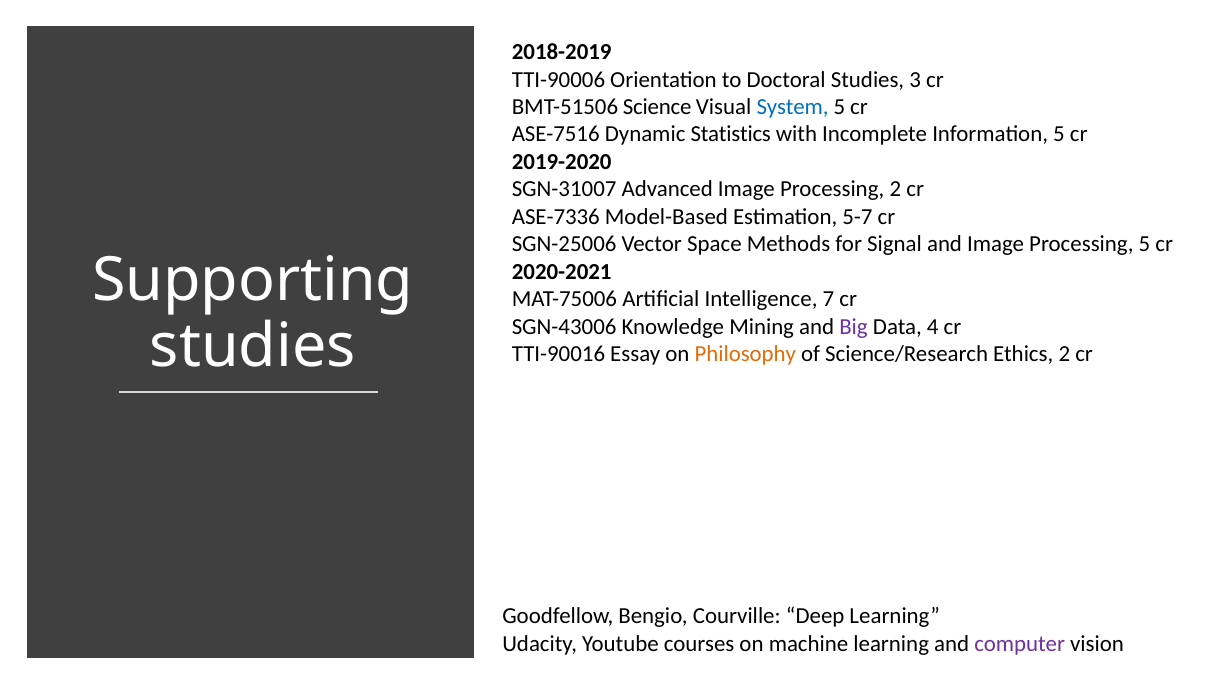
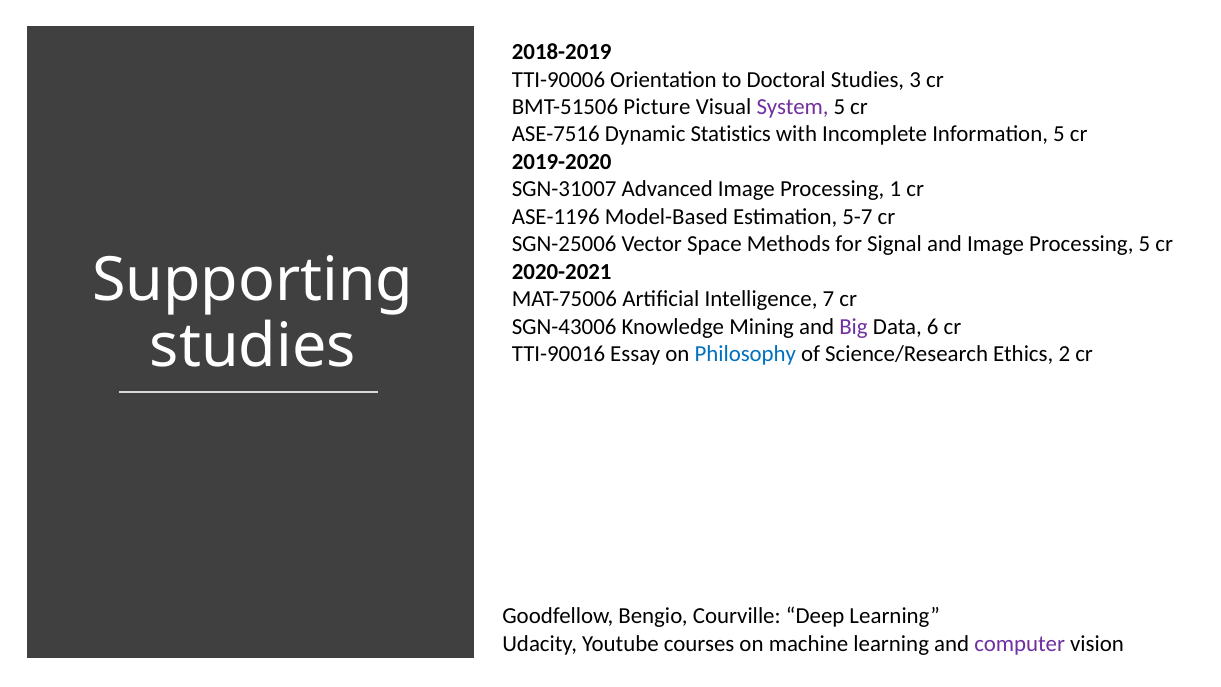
Science: Science -> Picture
System colour: blue -> purple
Processing 2: 2 -> 1
ASE-7336: ASE-7336 -> ASE-1196
4: 4 -> 6
Philosophy colour: orange -> blue
